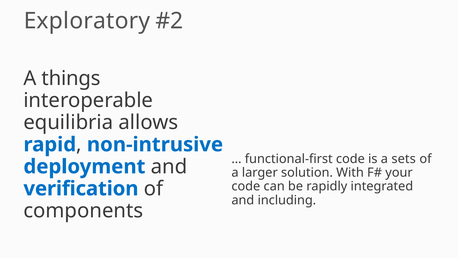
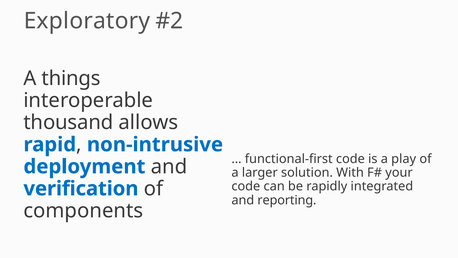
equilibria: equilibria -> thousand
sets: sets -> play
including: including -> reporting
